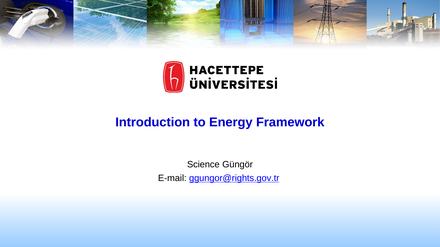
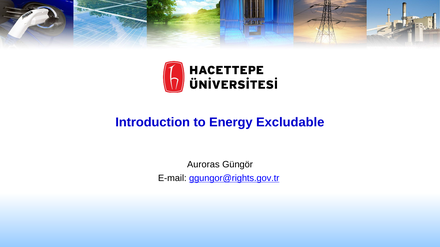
Framework: Framework -> Excludable
Science: Science -> Auroras
